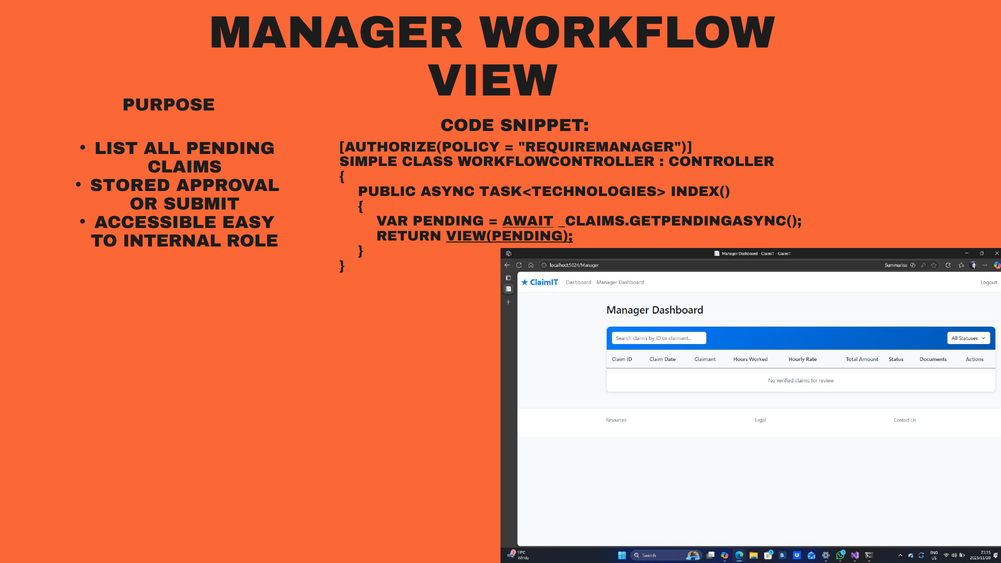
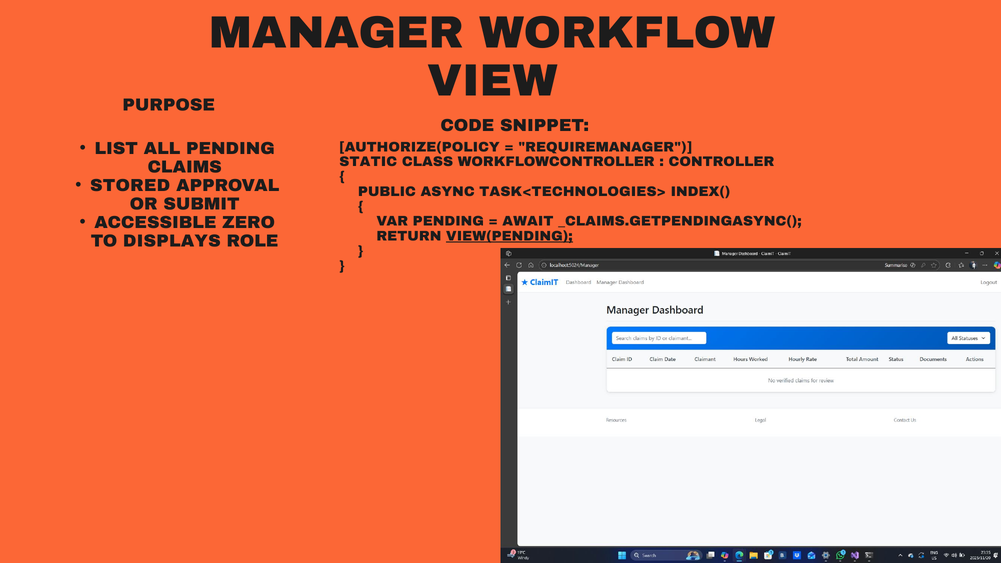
SIMPLE: SIMPLE -> STATIC
EASY: EASY -> ZERO
AWAIT underline: present -> none
INTERNAL: INTERNAL -> DISPLAYS
